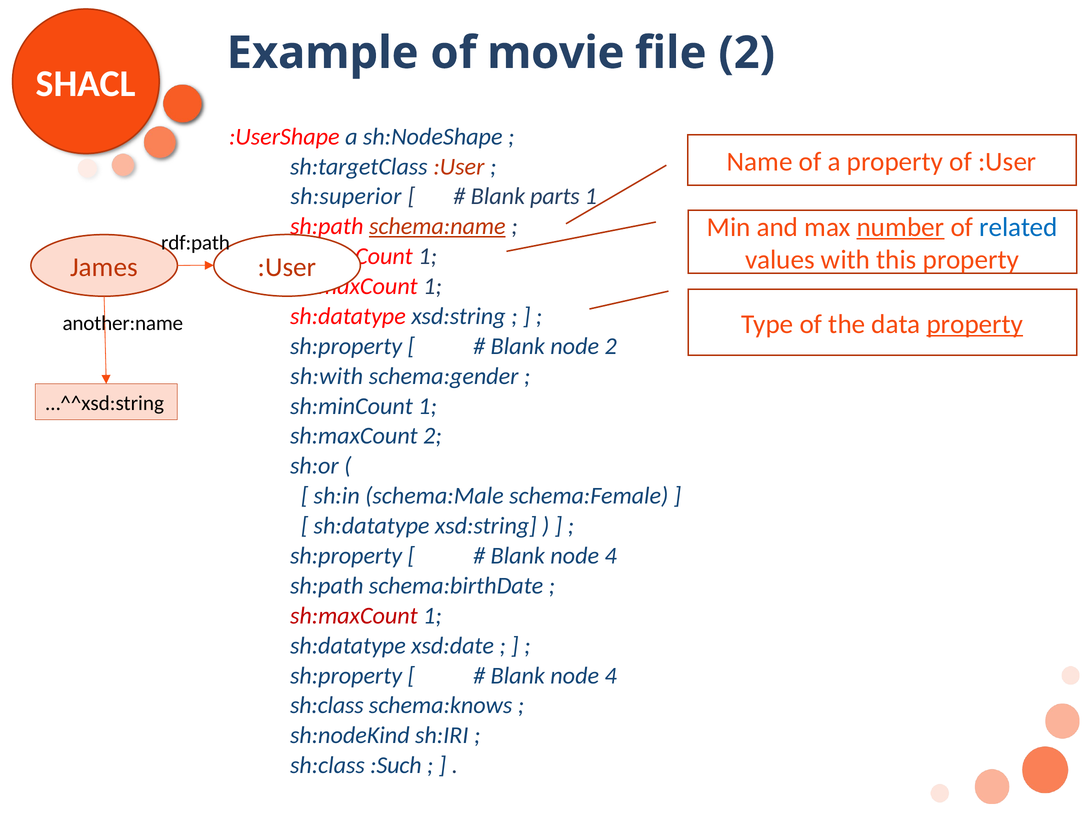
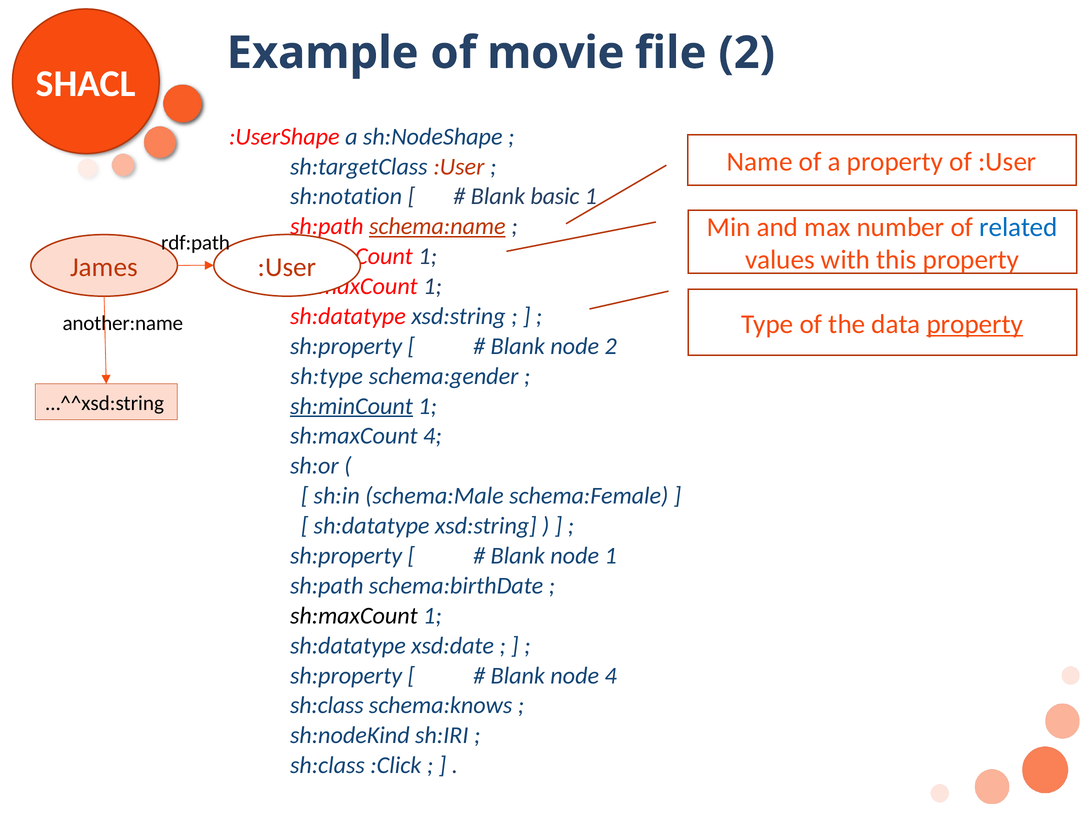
sh:superior: sh:superior -> sh:notation
parts: parts -> basic
number underline: present -> none
sh:with: sh:with -> sh:type
sh:minCount at (351, 406) underline: none -> present
sh:maxCount 2: 2 -> 4
4 at (611, 556): 4 -> 1
sh:maxCount at (354, 616) colour: red -> black
:Such: :Such -> :Click
